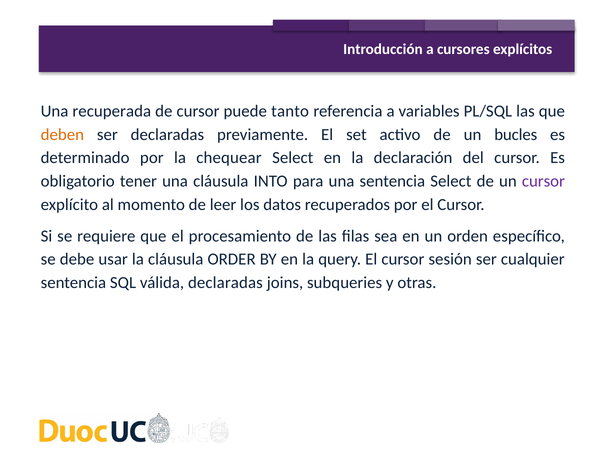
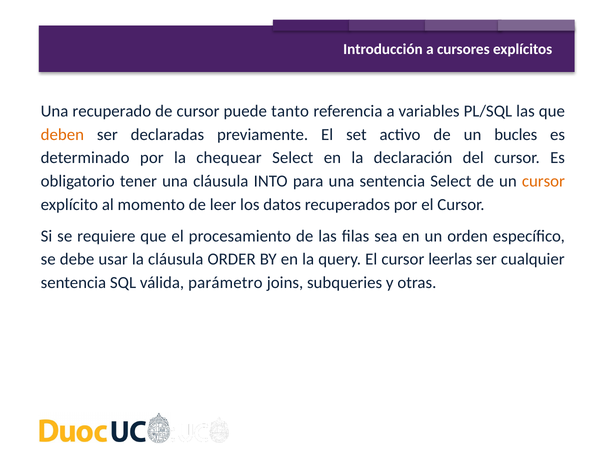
recuperada: recuperada -> recuperado
cursor at (543, 181) colour: purple -> orange
sesión: sesión -> leerlas
válida declaradas: declaradas -> parámetro
